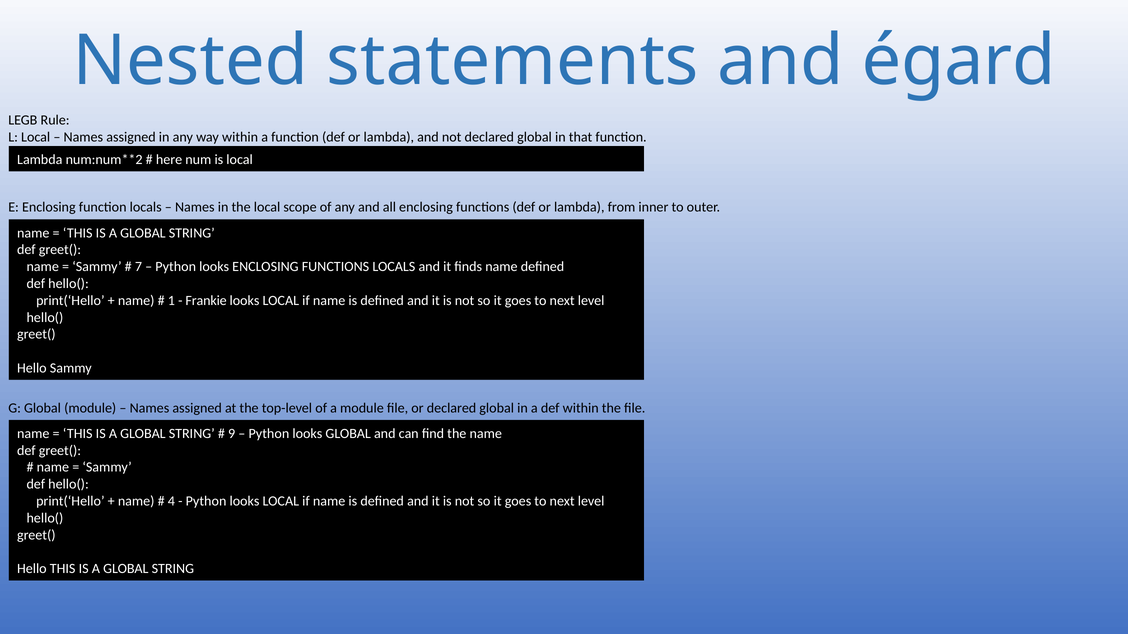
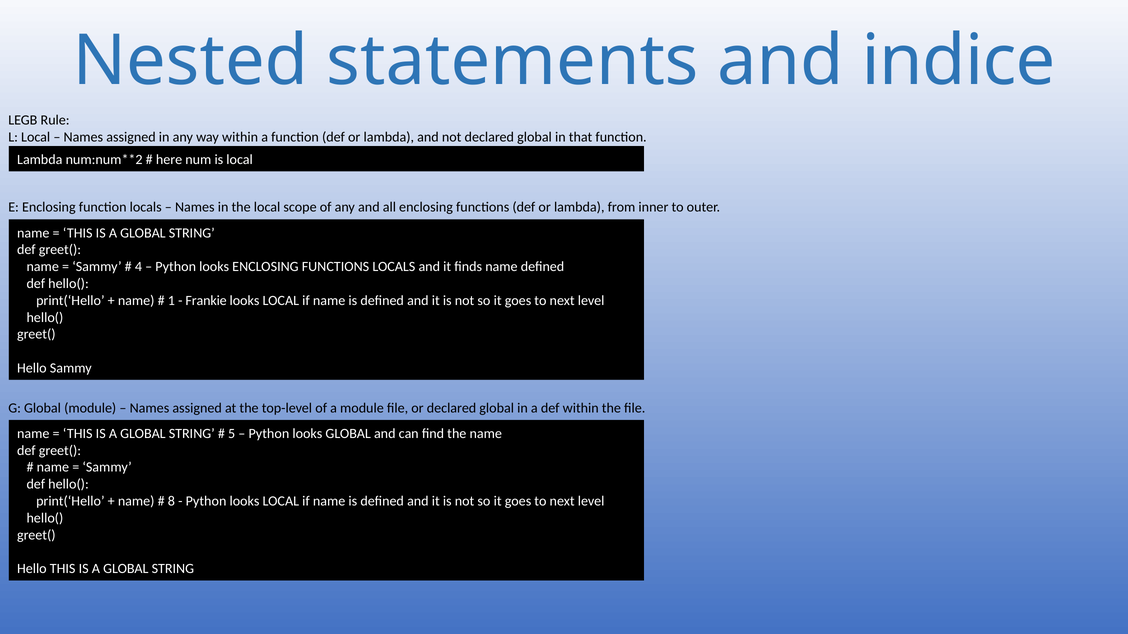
égard: égard -> indice
7: 7 -> 4
9: 9 -> 5
4: 4 -> 8
